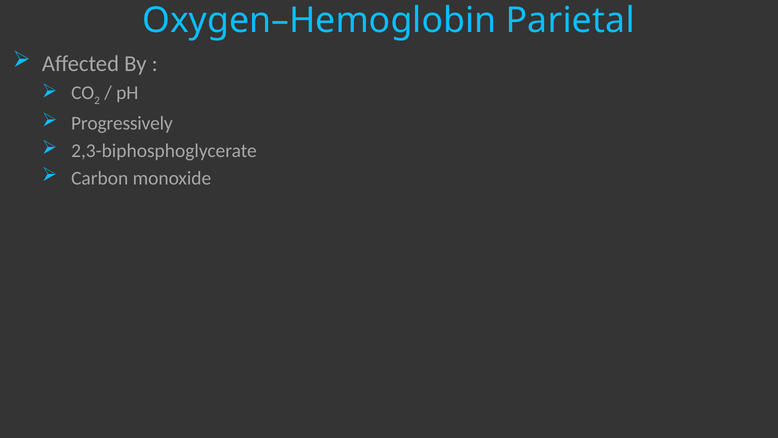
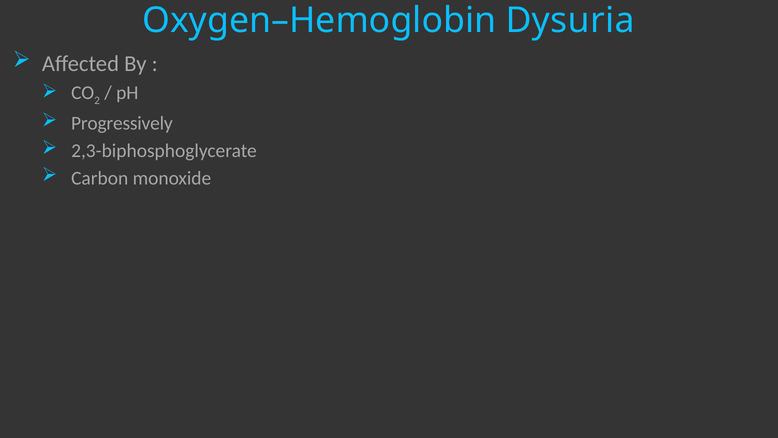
Parietal: Parietal -> Dysuria
